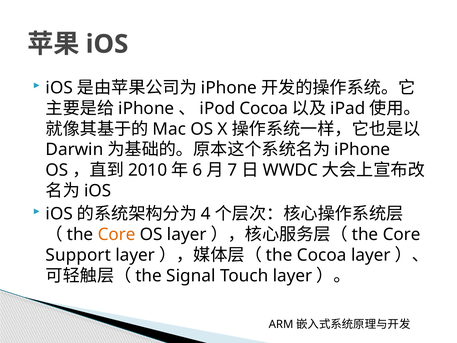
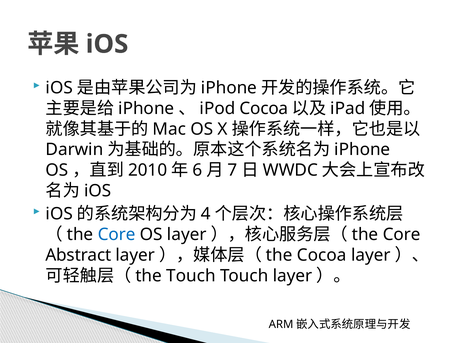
Core at (117, 234) colour: orange -> blue
Support: Support -> Abstract
Signal at (191, 276): Signal -> Touch
